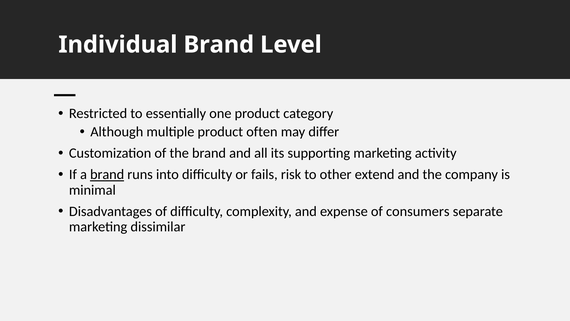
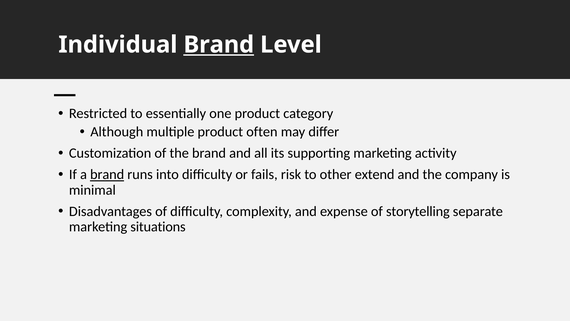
Brand at (219, 45) underline: none -> present
consumers: consumers -> storytelling
dissimilar: dissimilar -> situations
